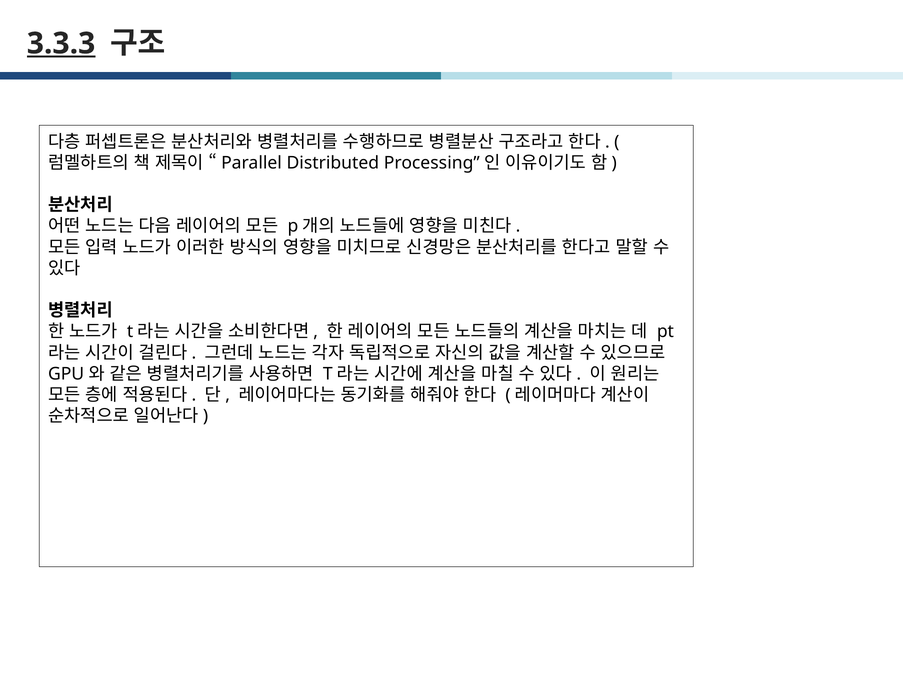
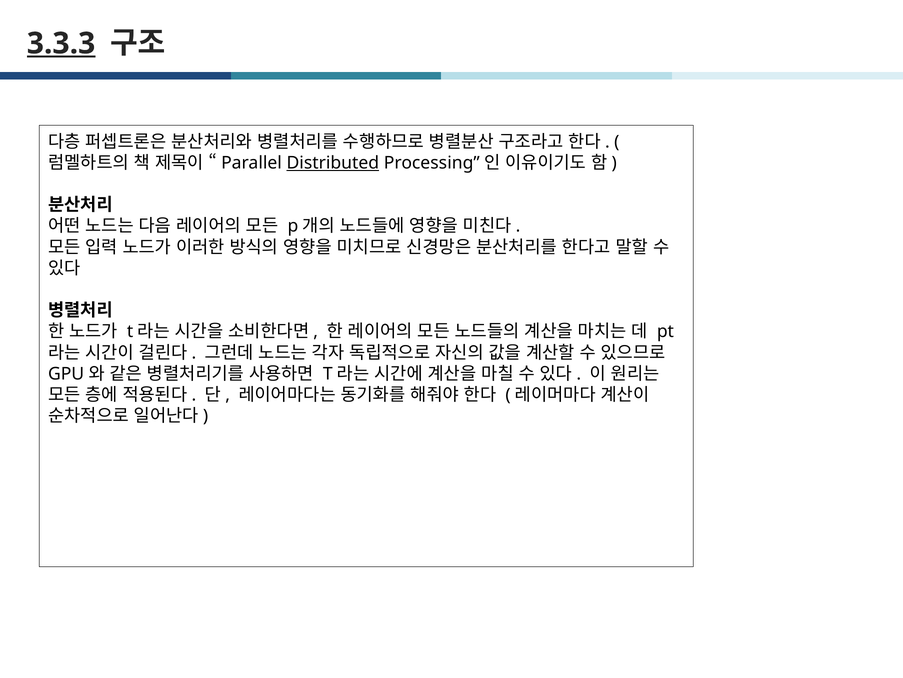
Distributed underline: none -> present
